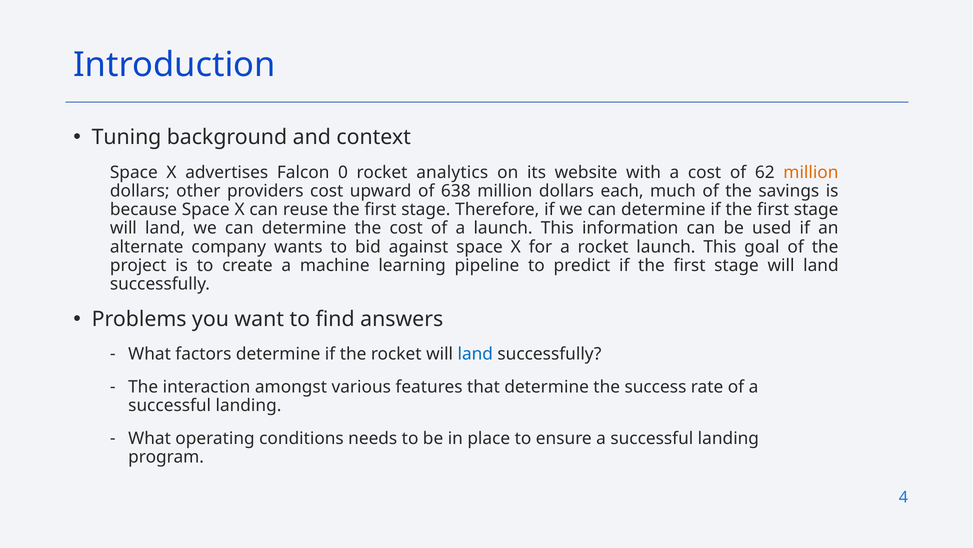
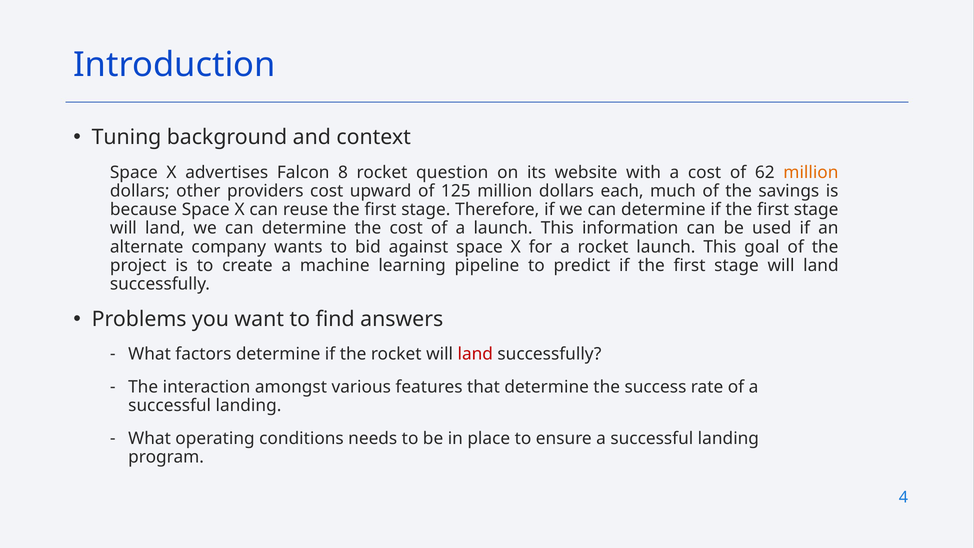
0: 0 -> 8
analytics: analytics -> question
638: 638 -> 125
land at (475, 354) colour: blue -> red
